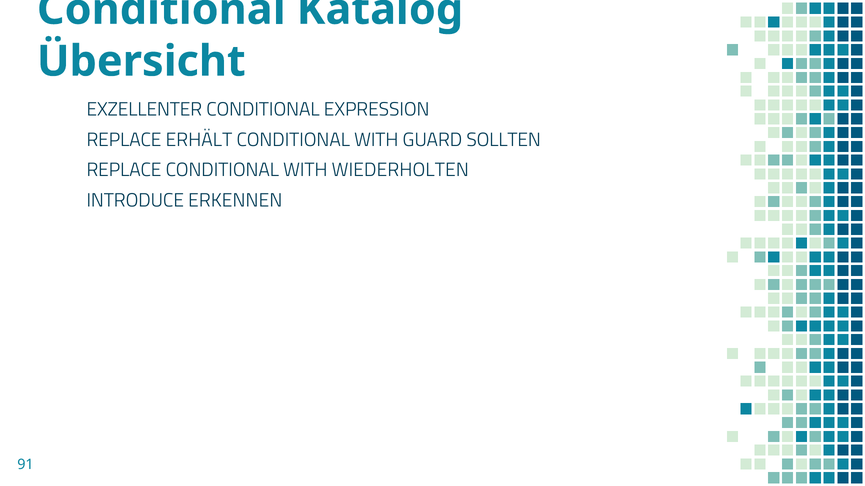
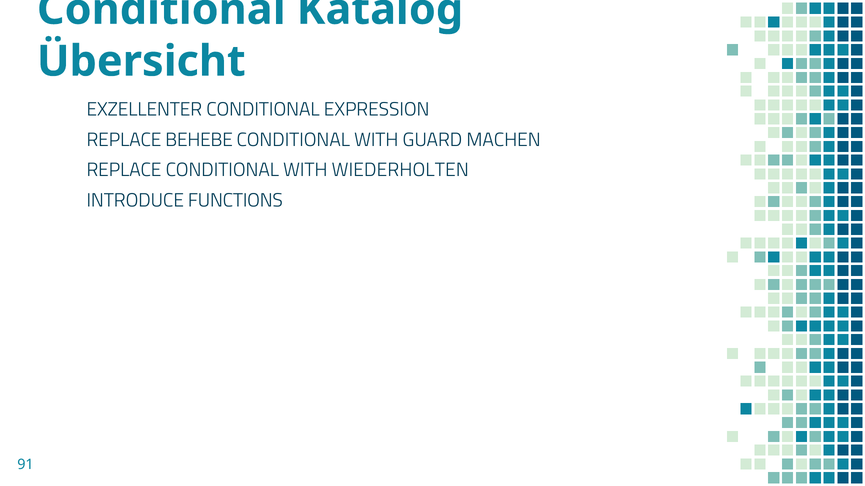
ERHÄLT: ERHÄLT -> BEHEBE
SOLLTEN: SOLLTEN -> MACHEN
ERKENNEN: ERKENNEN -> FUNCTIONS
